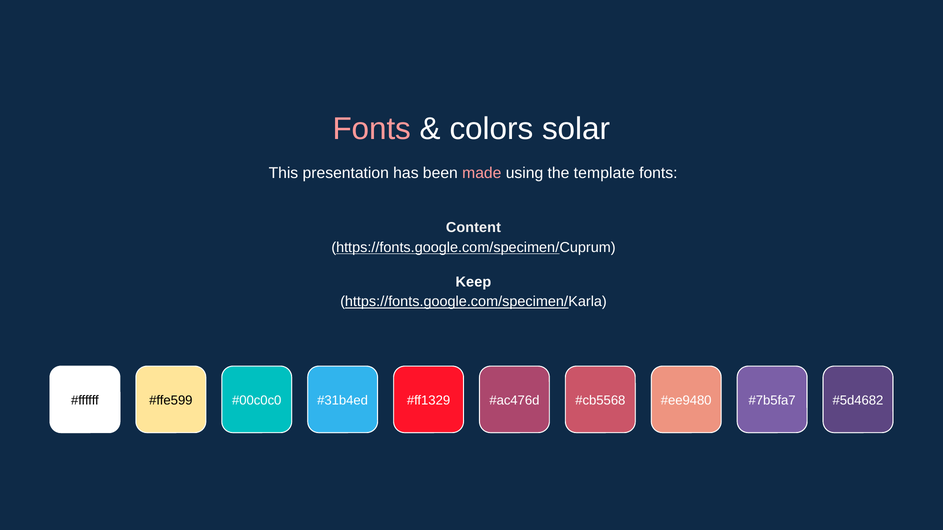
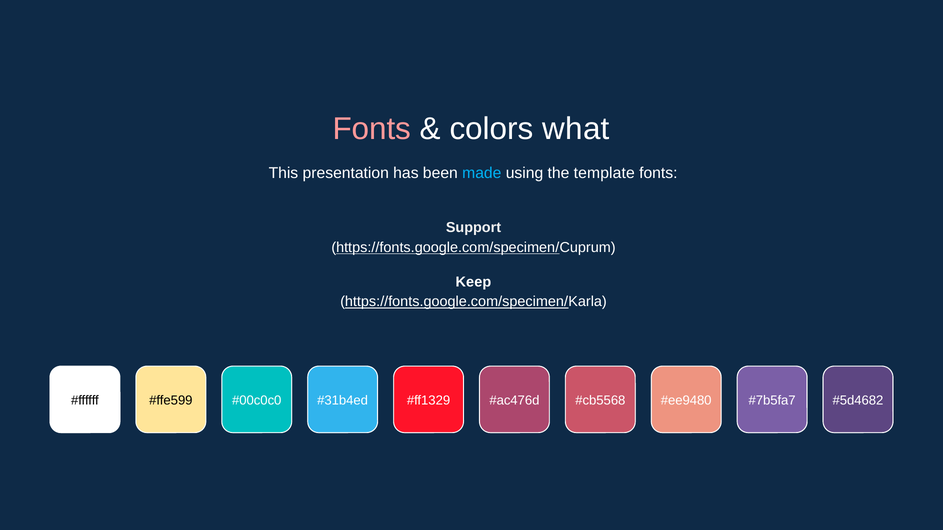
solar: solar -> what
made colour: pink -> light blue
Content: Content -> Support
